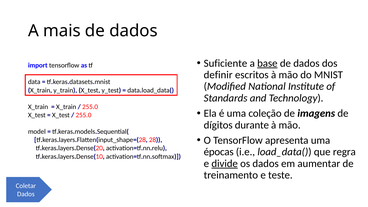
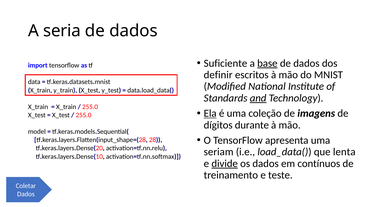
mais: mais -> seria
and underline: none -> present
Ela underline: none -> present
épocas: épocas -> seriam
regra: regra -> lenta
aumentar: aumentar -> contínuos
